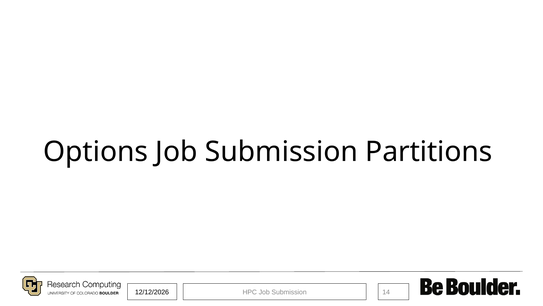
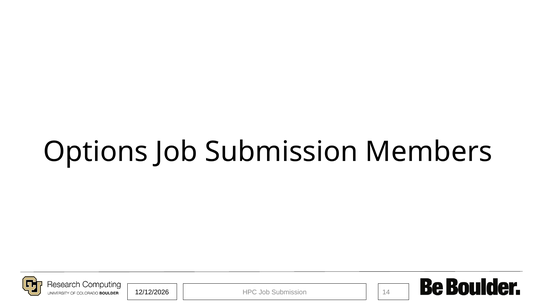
Partitions: Partitions -> Members
